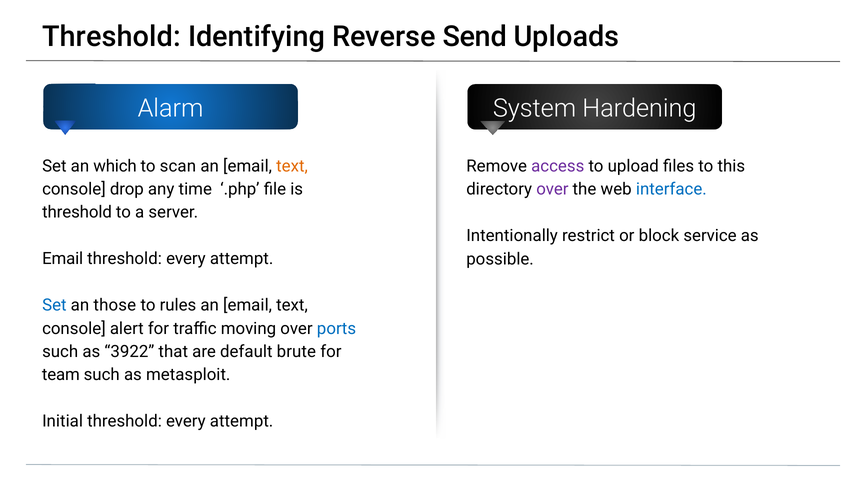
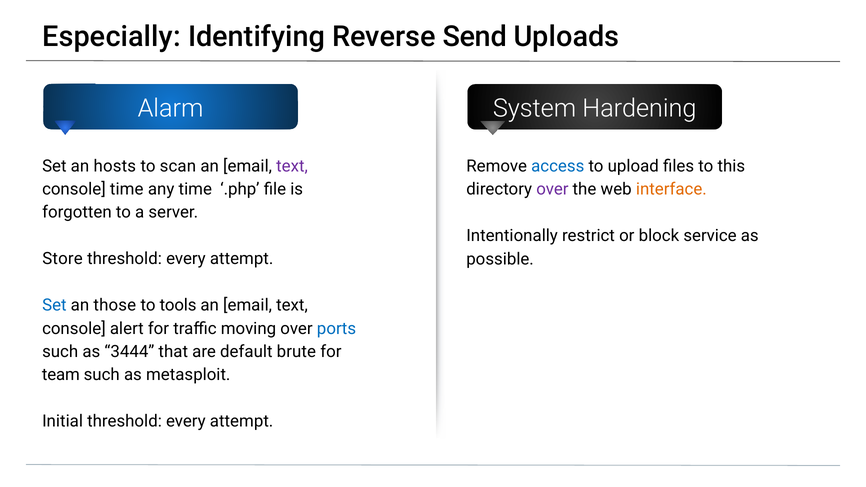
Threshold at (111, 37): Threshold -> Especially
which: which -> hosts
text at (292, 166) colour: orange -> purple
access colour: purple -> blue
console drop: drop -> time
interface colour: blue -> orange
threshold at (77, 212): threshold -> forgotten
Email at (63, 259): Email -> Store
rules: rules -> tools
3922: 3922 -> 3444
